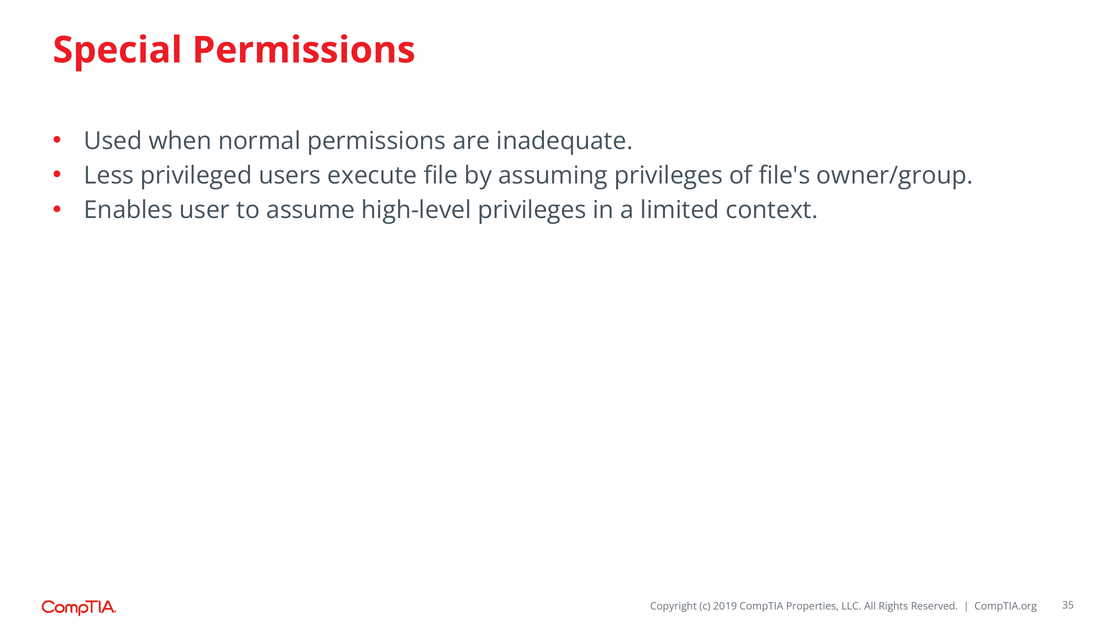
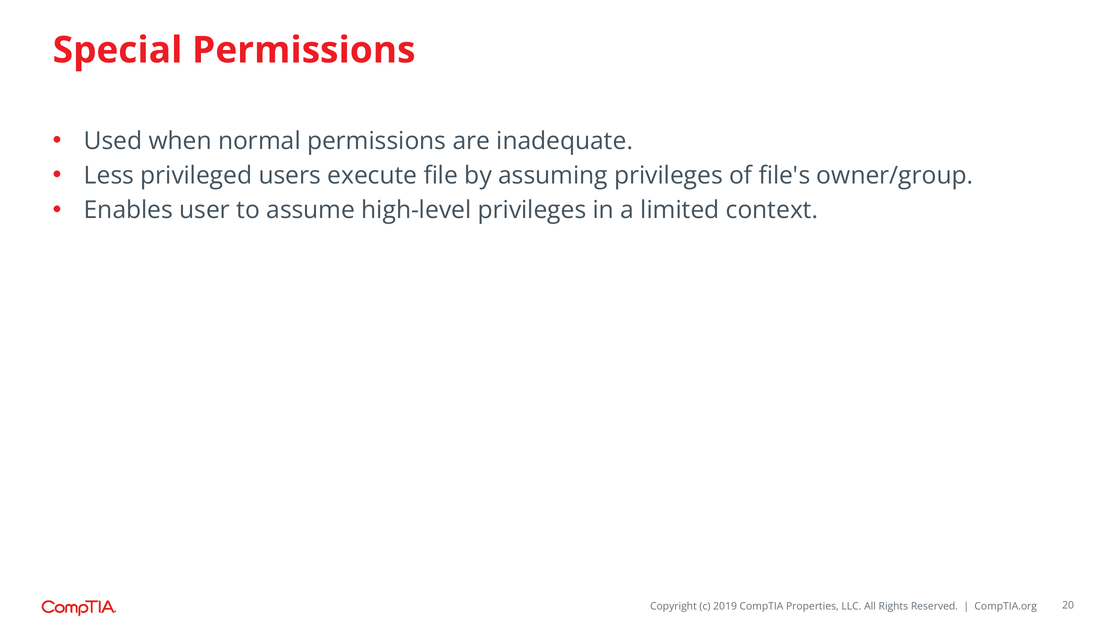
35: 35 -> 20
